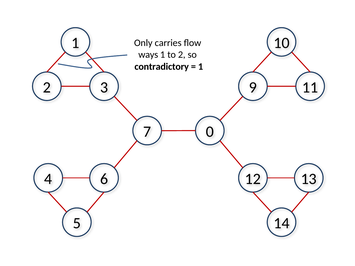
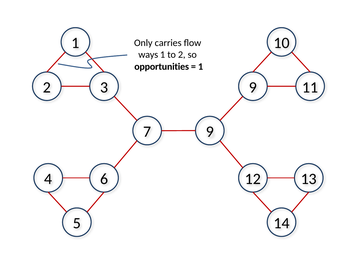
contradictory: contradictory -> opportunities
7 0: 0 -> 9
